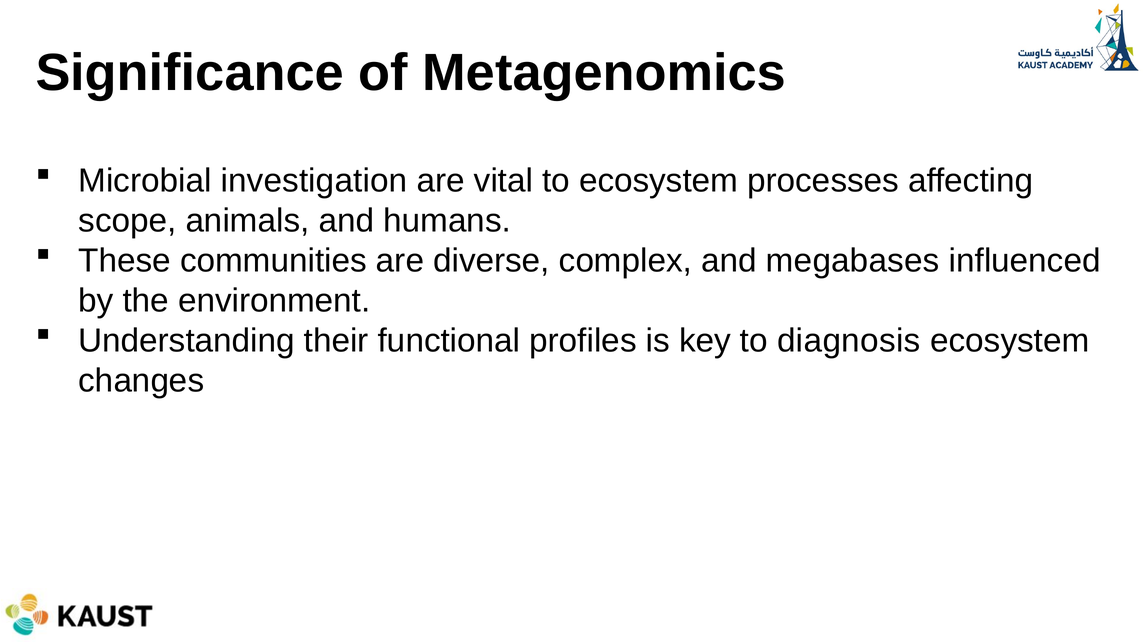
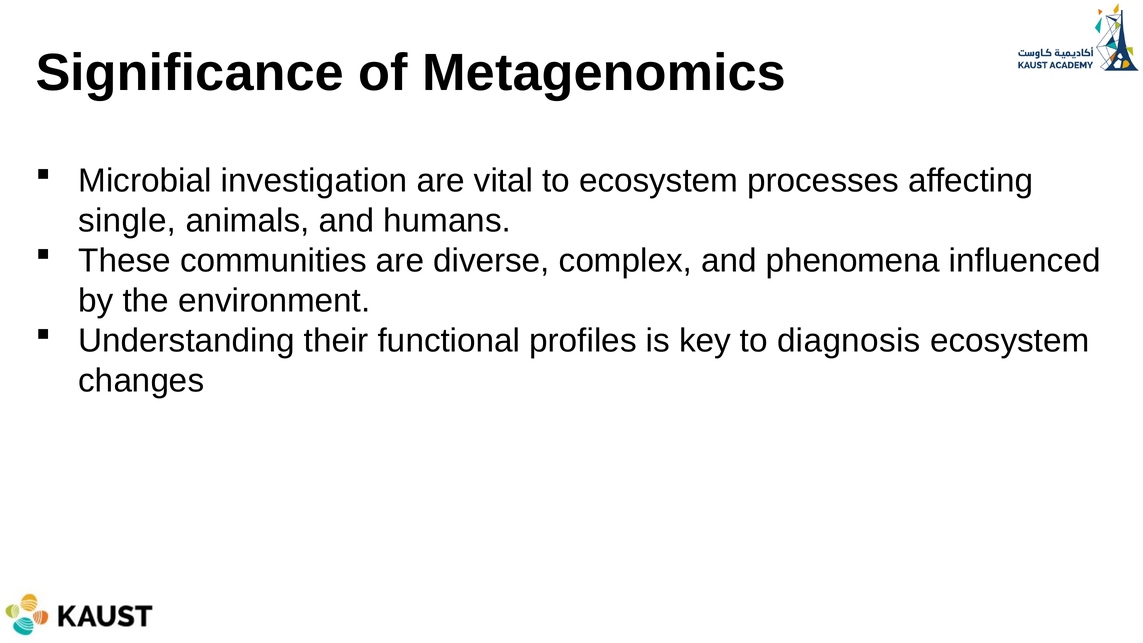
scope: scope -> single
megabases: megabases -> phenomena
